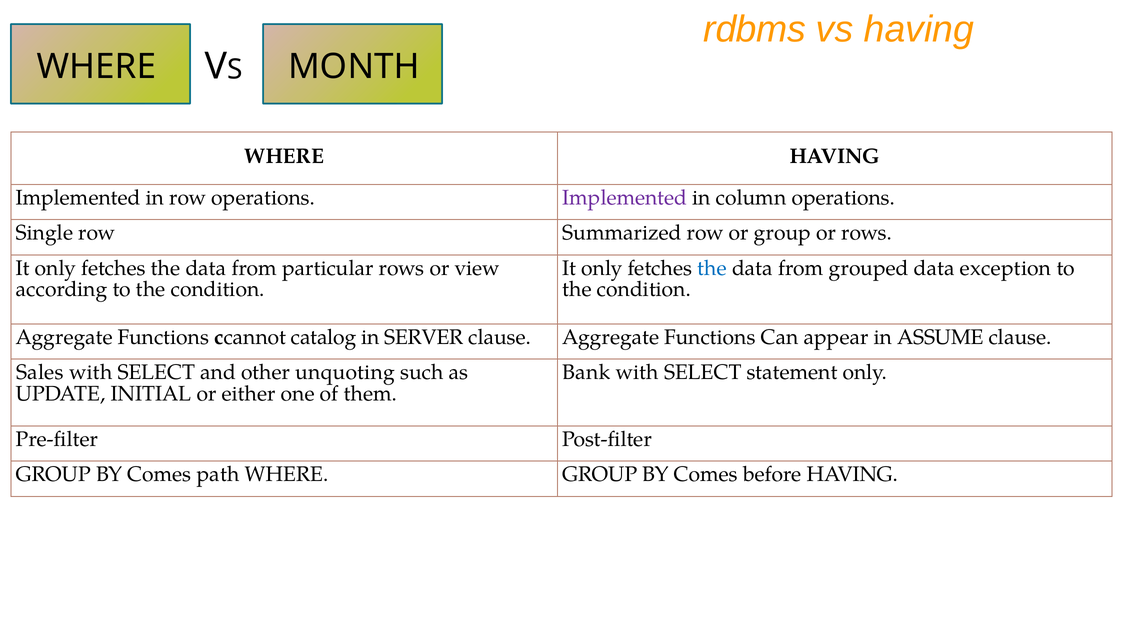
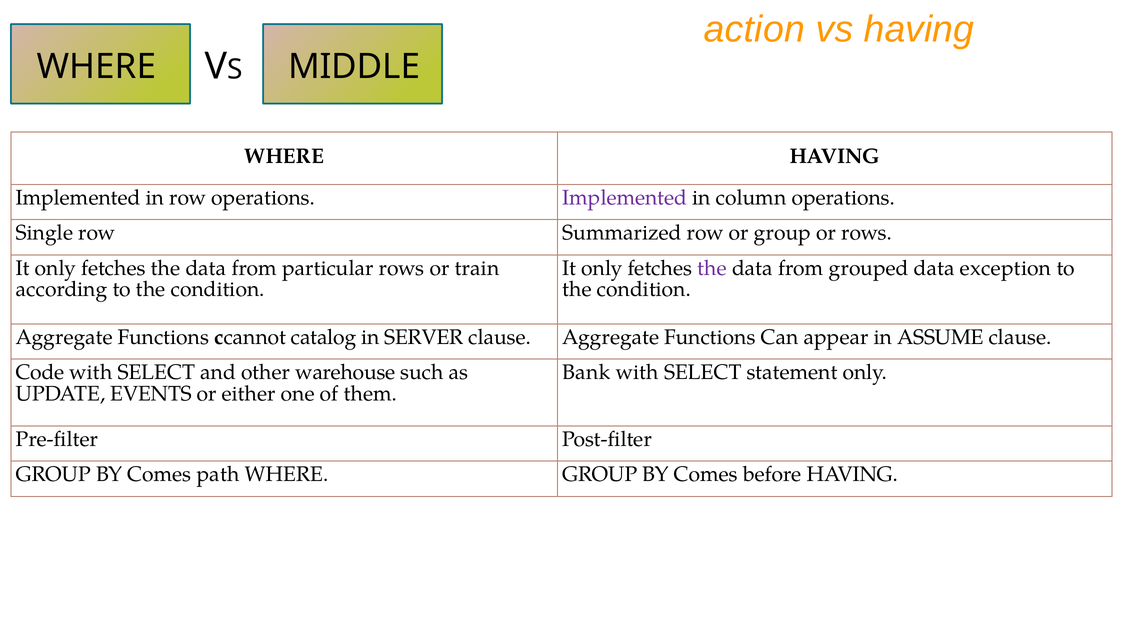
rdbms: rdbms -> action
MONTH: MONTH -> MIDDLE
view: view -> train
the at (712, 268) colour: blue -> purple
Sales: Sales -> Code
unquoting: unquoting -> warehouse
INITIAL: INITIAL -> EVENTS
